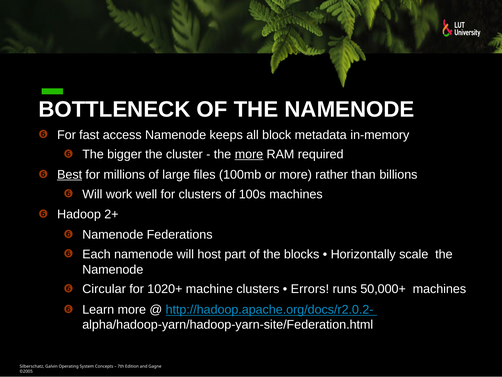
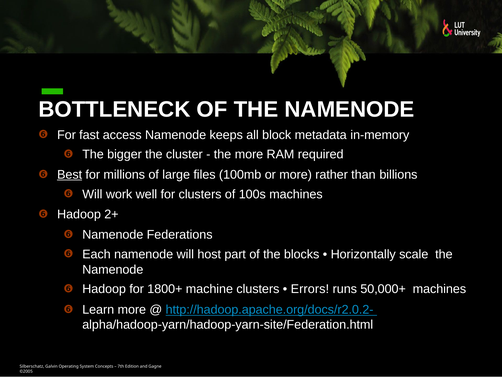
more at (249, 154) underline: present -> none
Circular at (104, 289): Circular -> Hadoop
1020+: 1020+ -> 1800+
